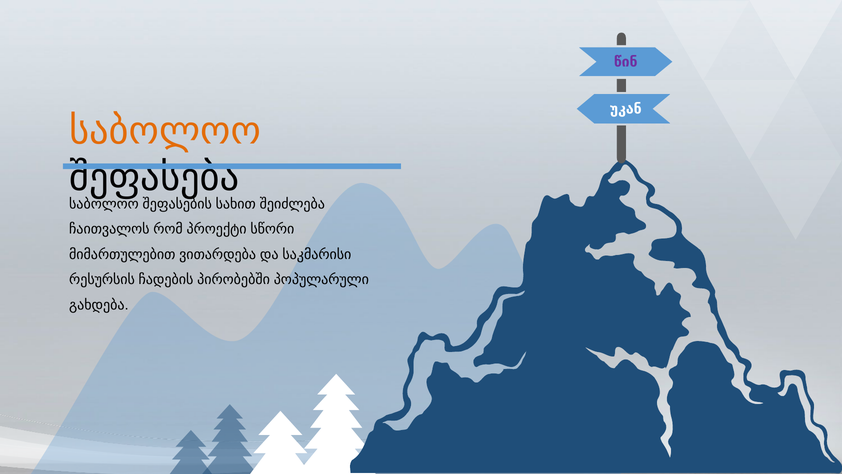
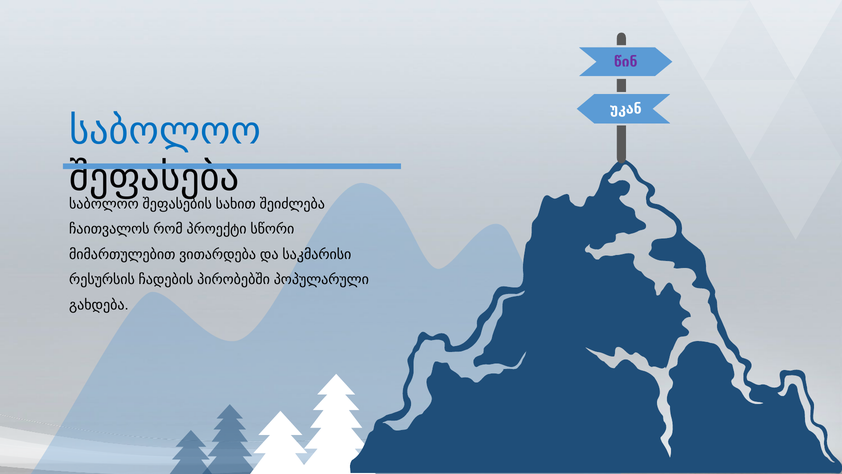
საბოლოო at (165, 131) colour: orange -> blue
